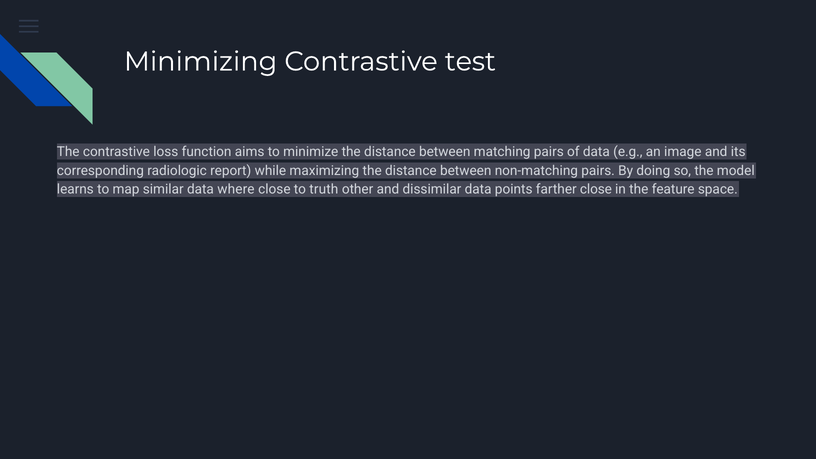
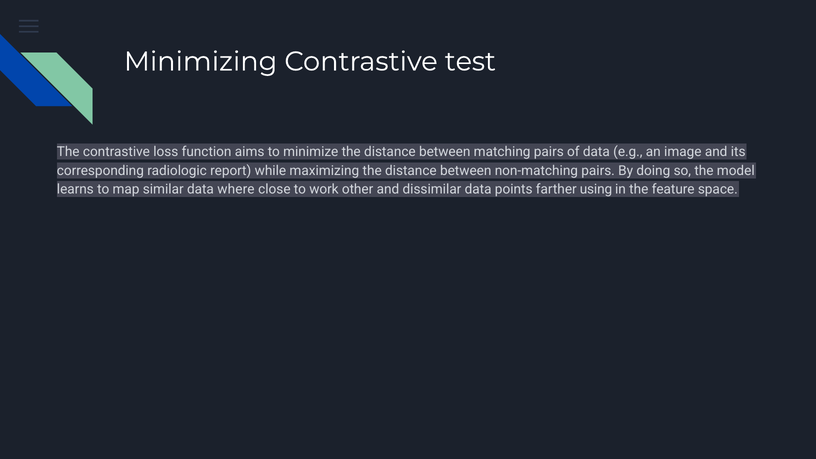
truth: truth -> work
farther close: close -> using
